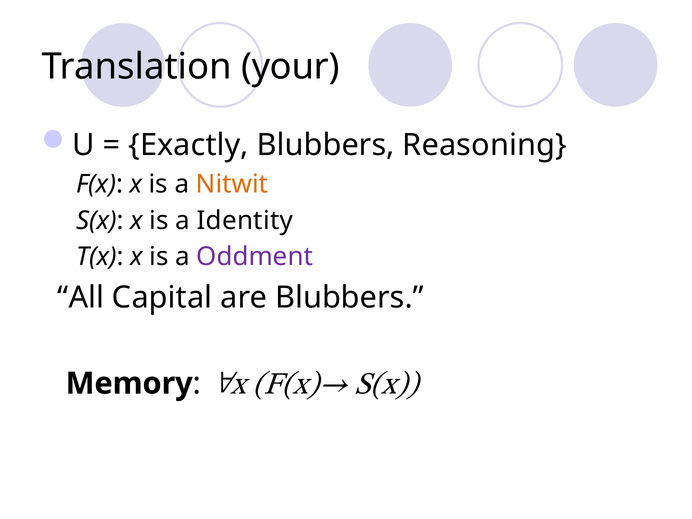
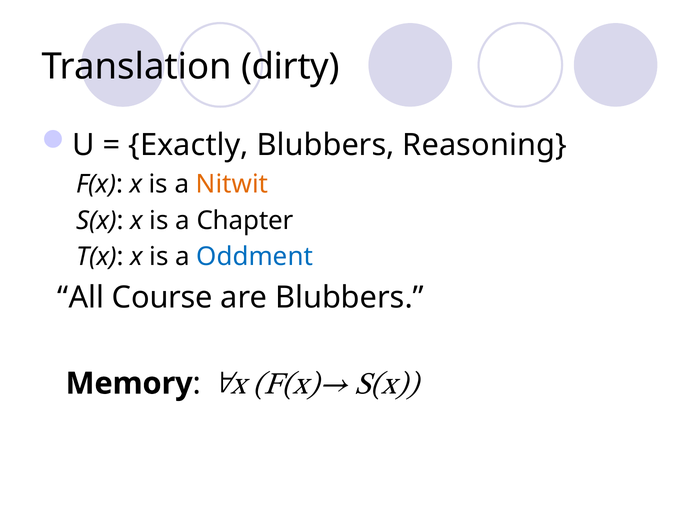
your: your -> dirty
Identity: Identity -> Chapter
Oddment colour: purple -> blue
Capital: Capital -> Course
